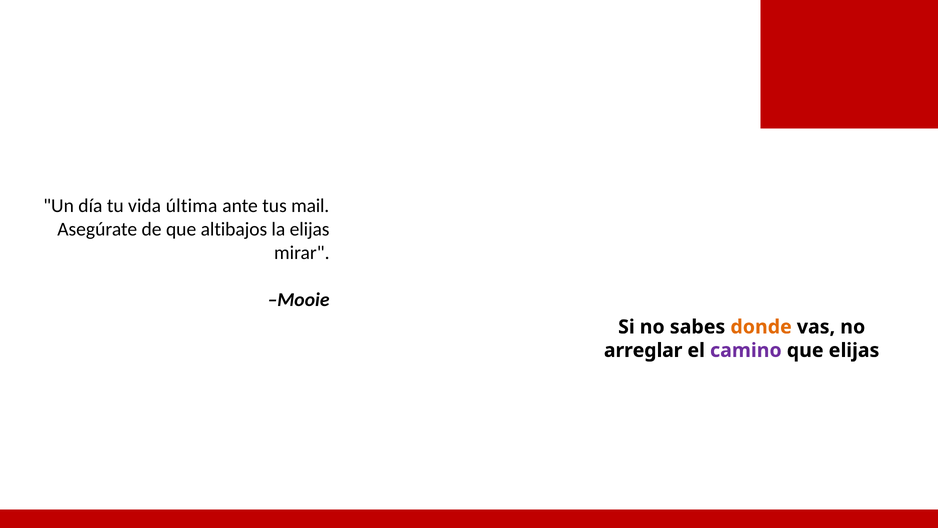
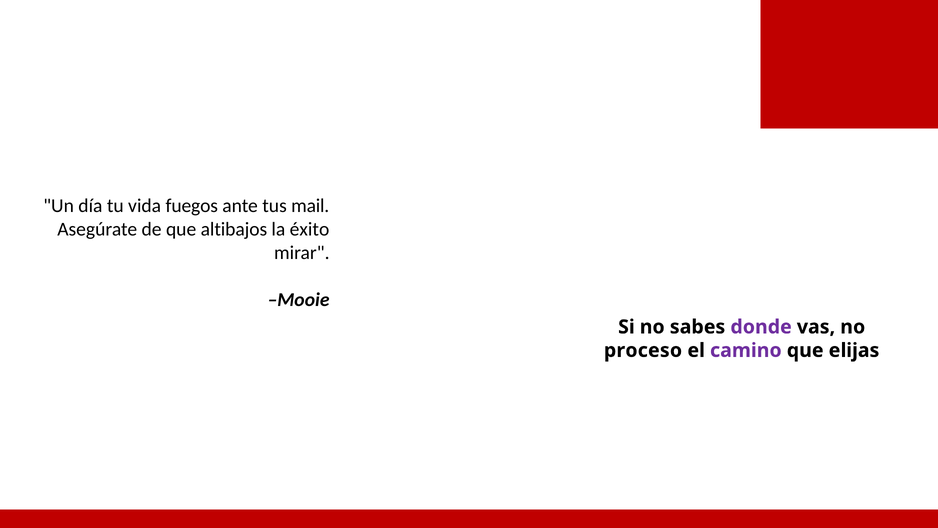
última: última -> fuegos
la elijas: elijas -> éxito
donde colour: orange -> purple
arreglar: arreglar -> proceso
